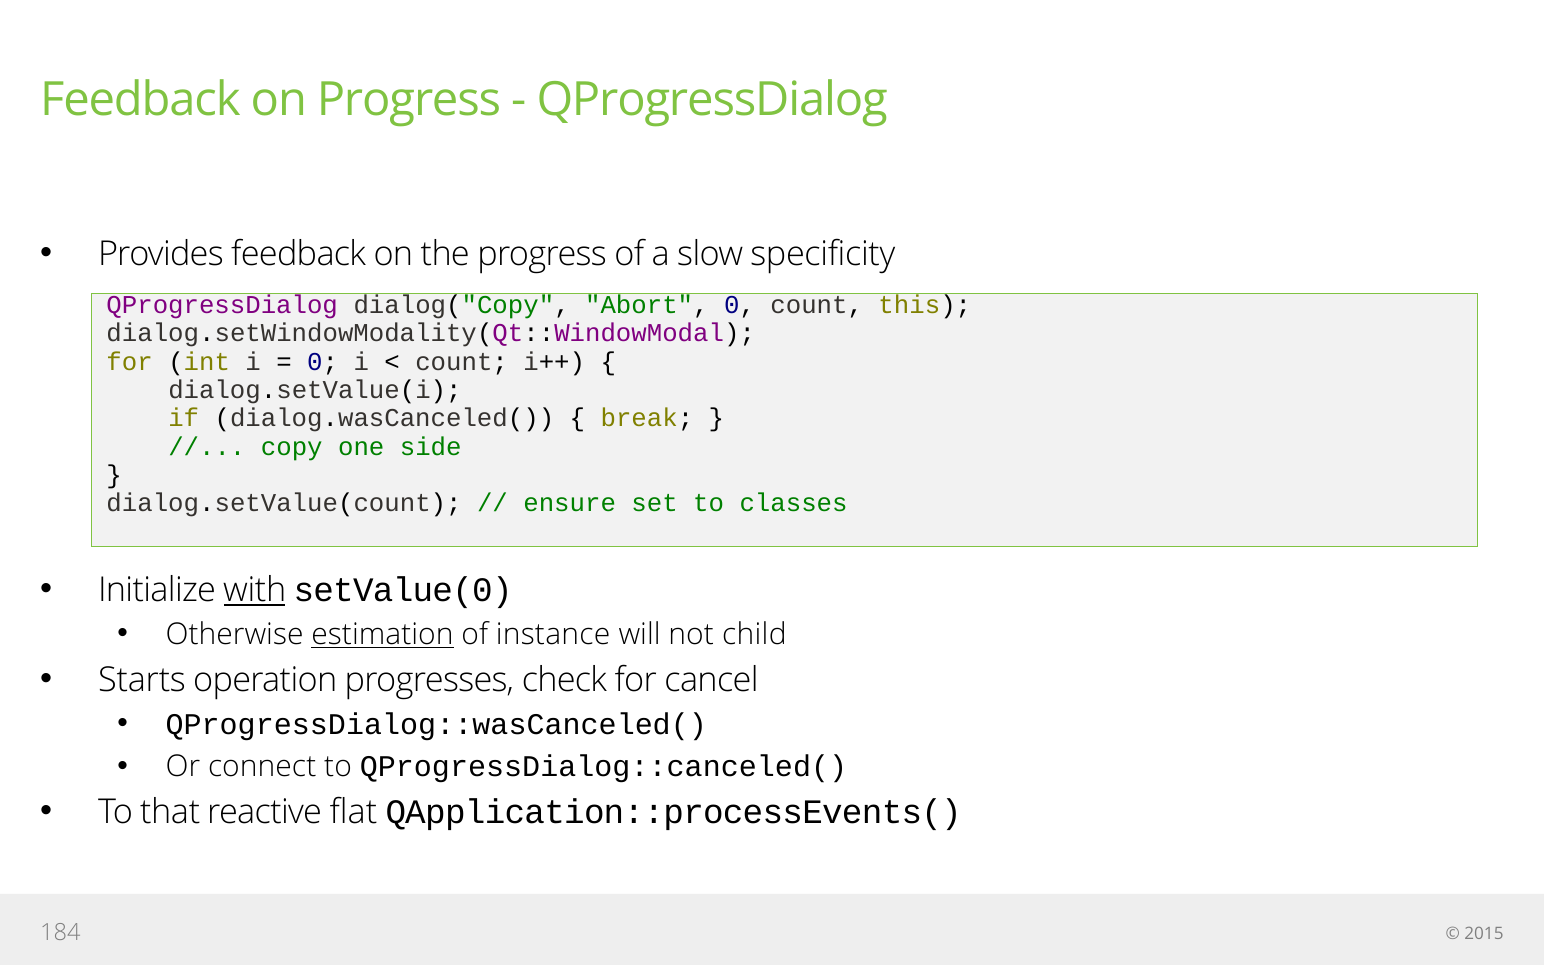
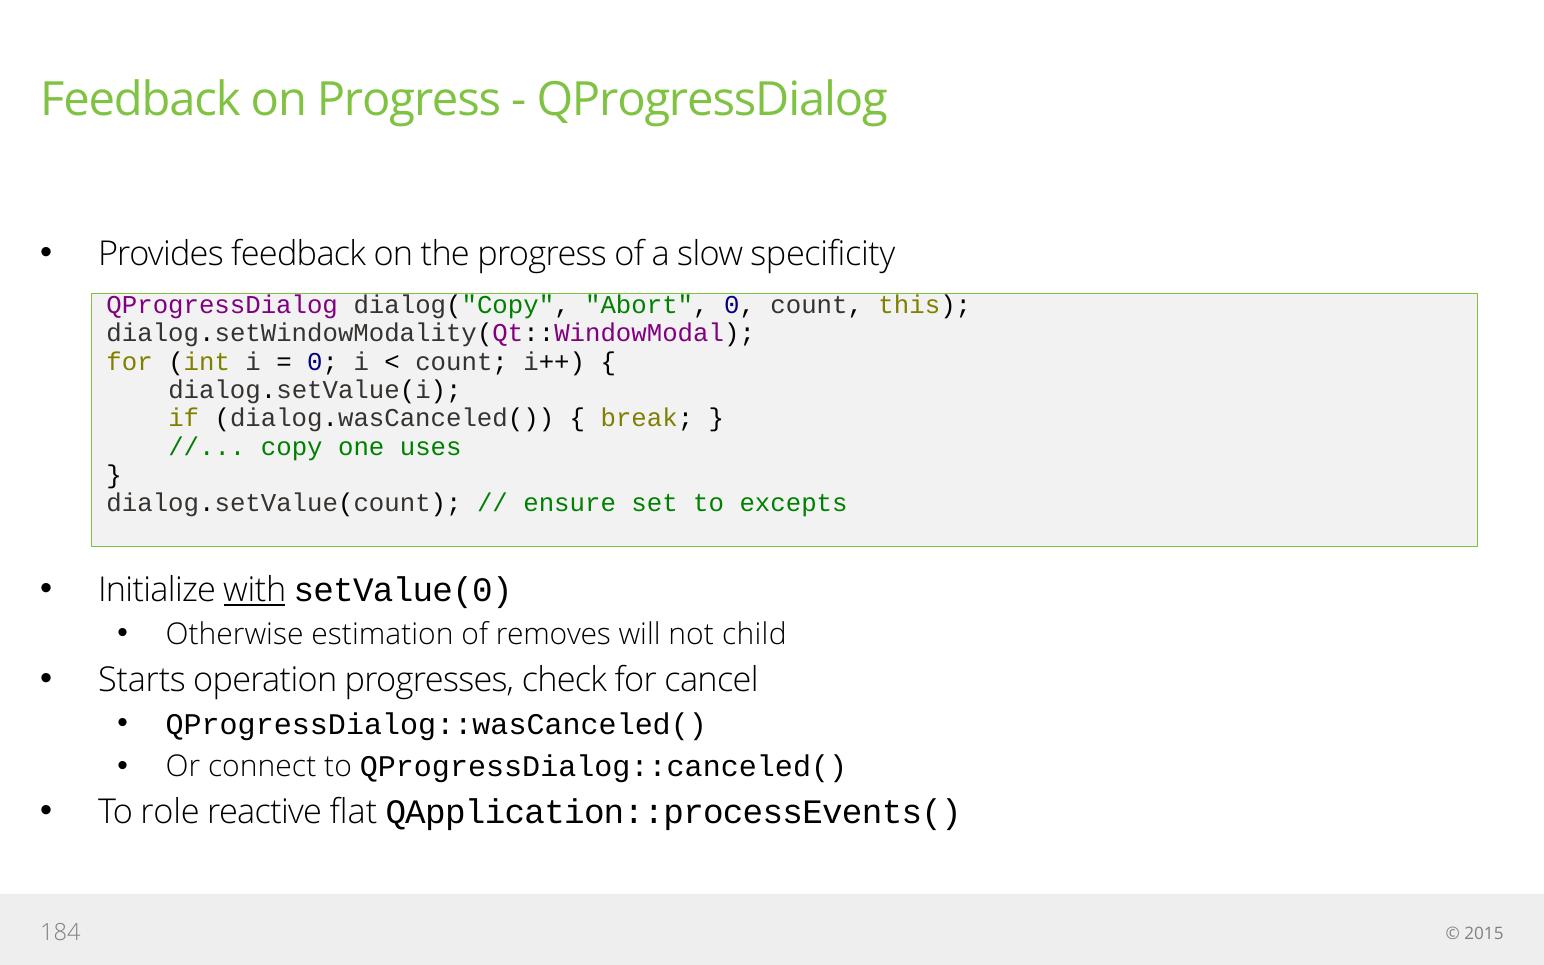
side: side -> uses
classes: classes -> excepts
estimation underline: present -> none
instance: instance -> removes
that: that -> role
